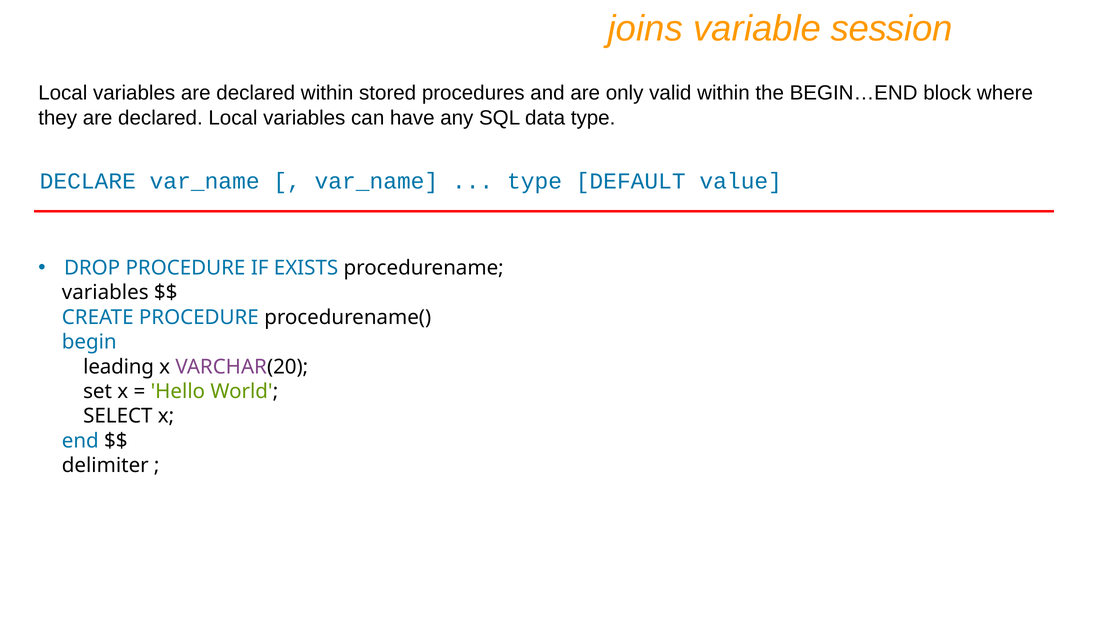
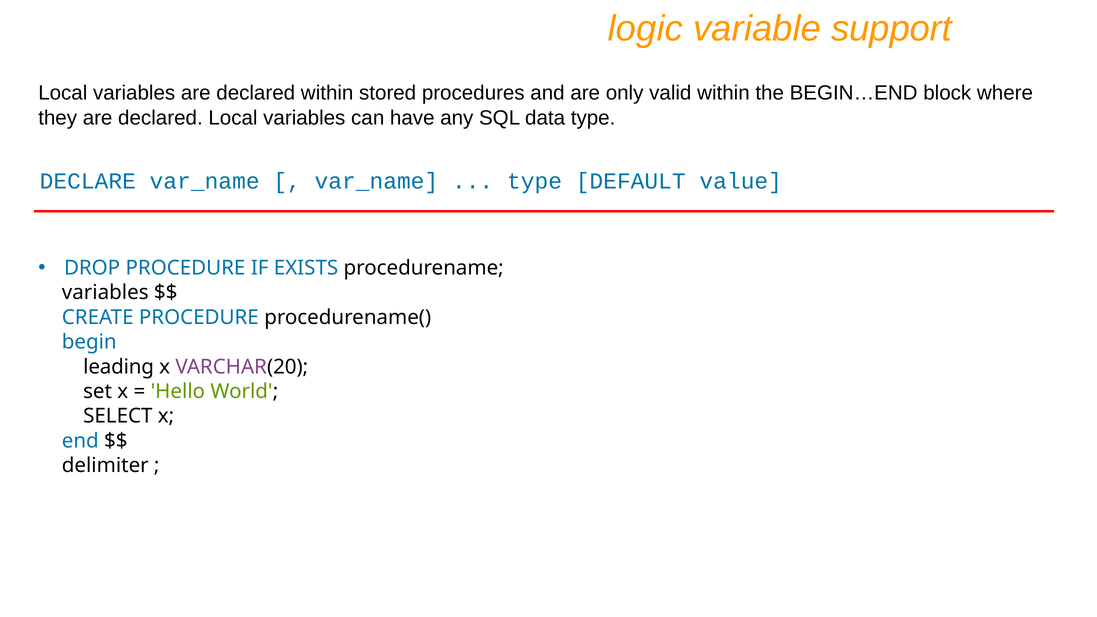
joins: joins -> logic
session: session -> support
